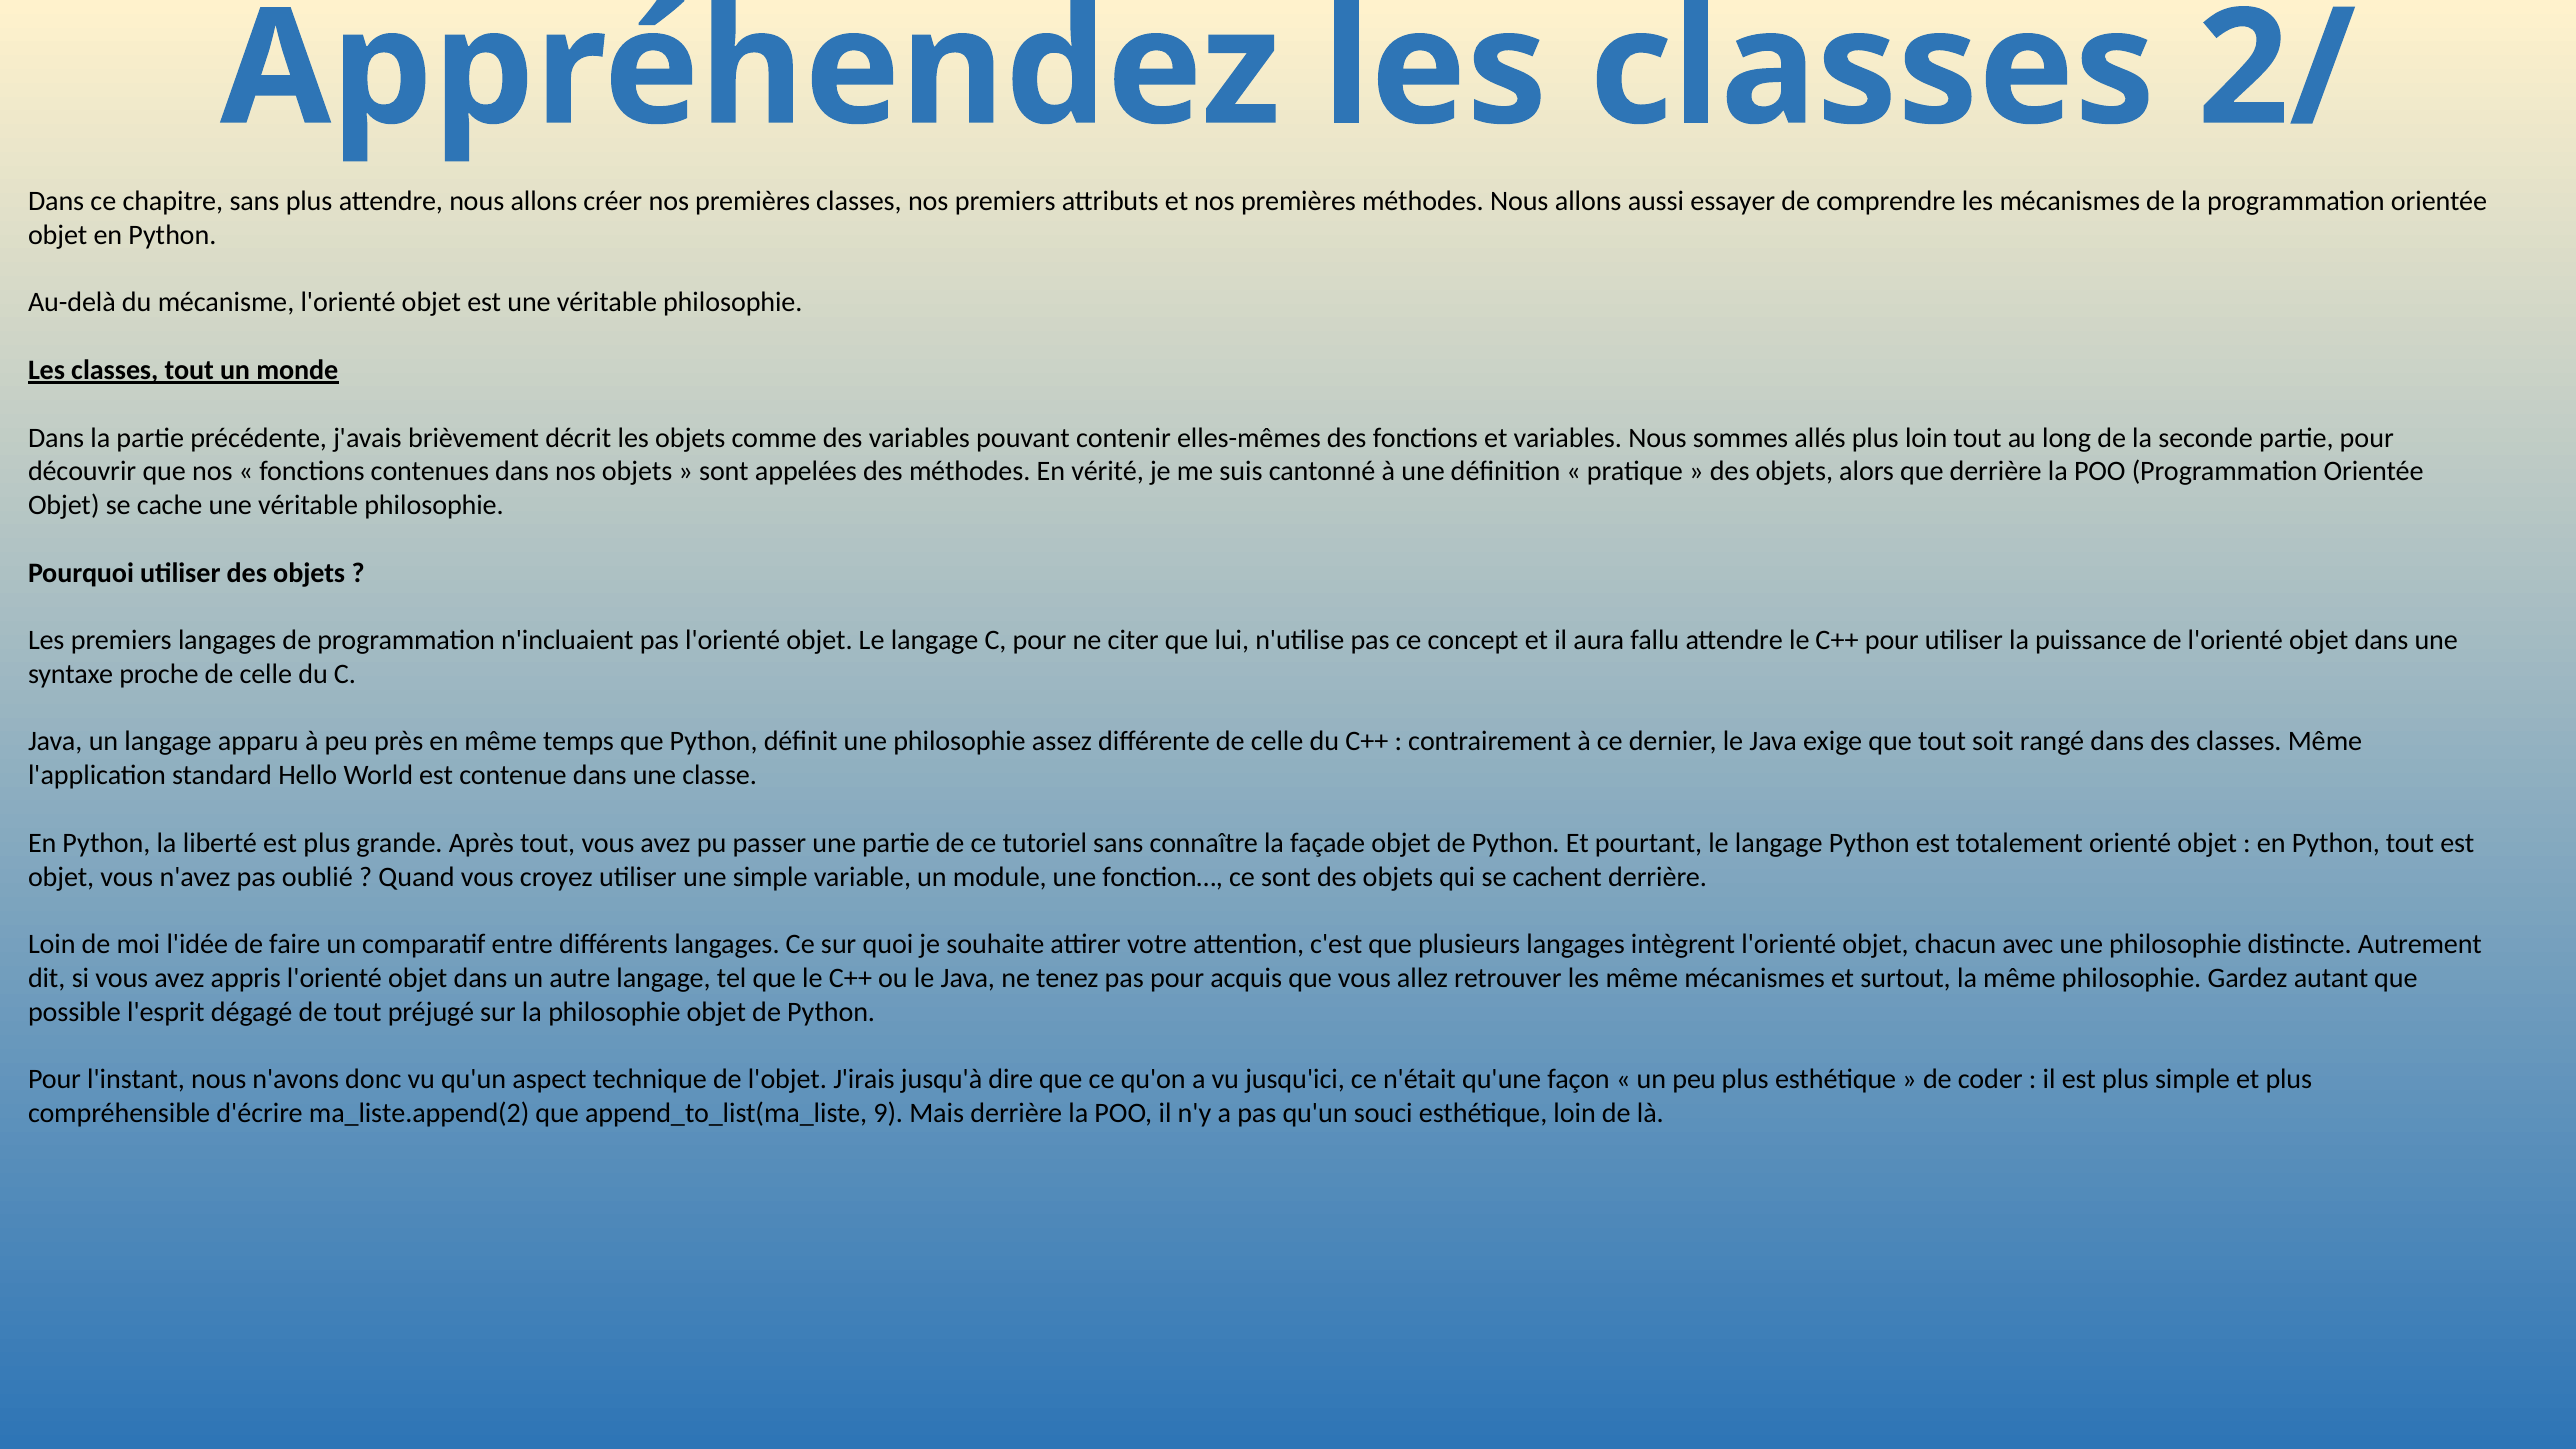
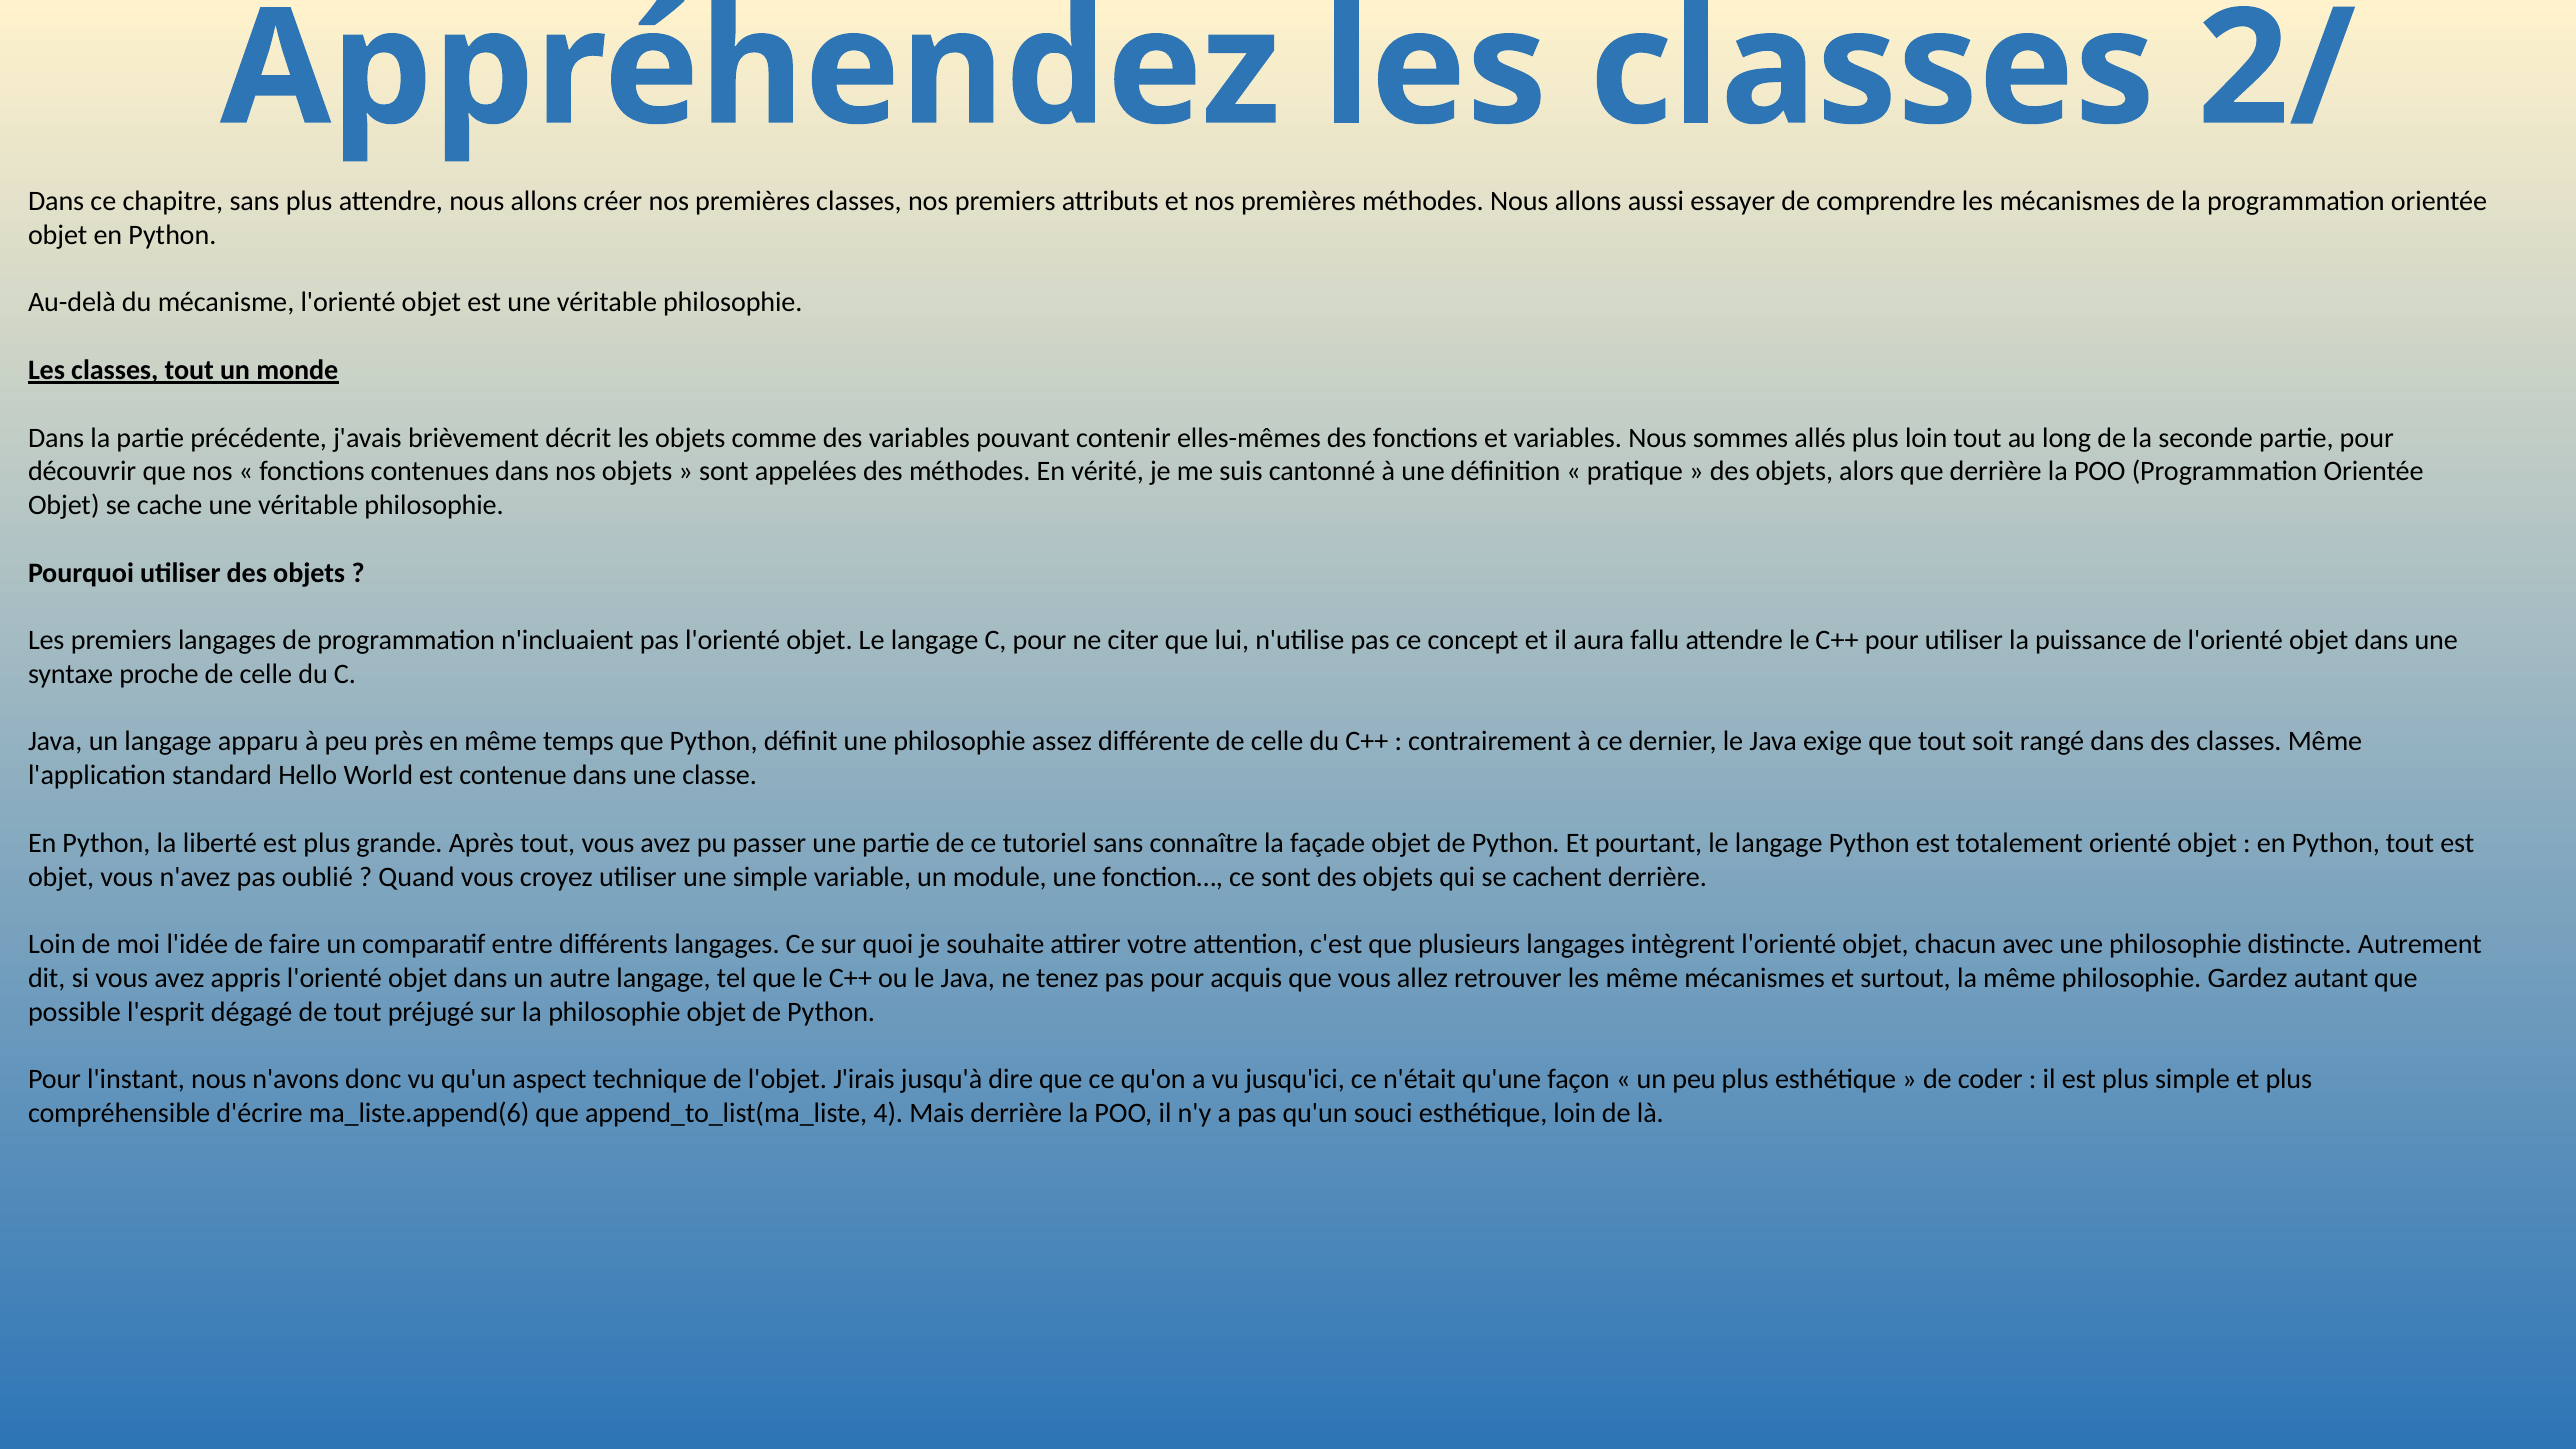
ma_liste.append(2: ma_liste.append(2 -> ma_liste.append(6
9: 9 -> 4
